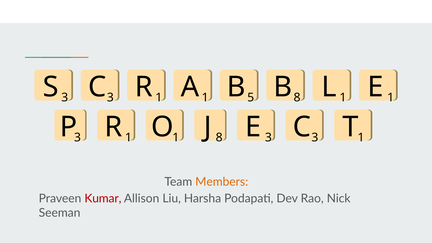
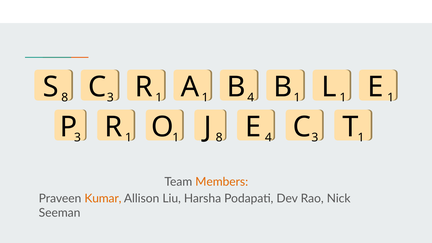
S 3: 3 -> 8
B 5: 5 -> 4
B 8: 8 -> 1
E 3: 3 -> 4
Kumar colour: red -> orange
